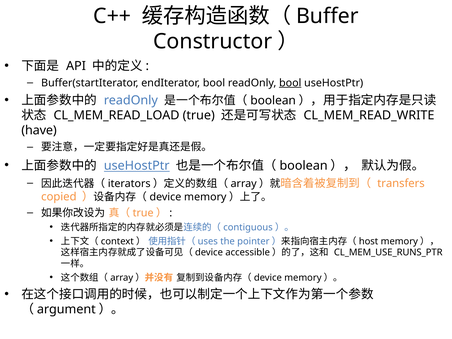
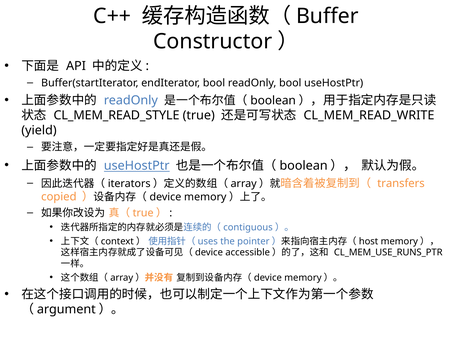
bool at (290, 83) underline: present -> none
CL_MEM_READ_LOAD: CL_MEM_READ_LOAD -> CL_MEM_READ_STYLE
have: have -> yield
